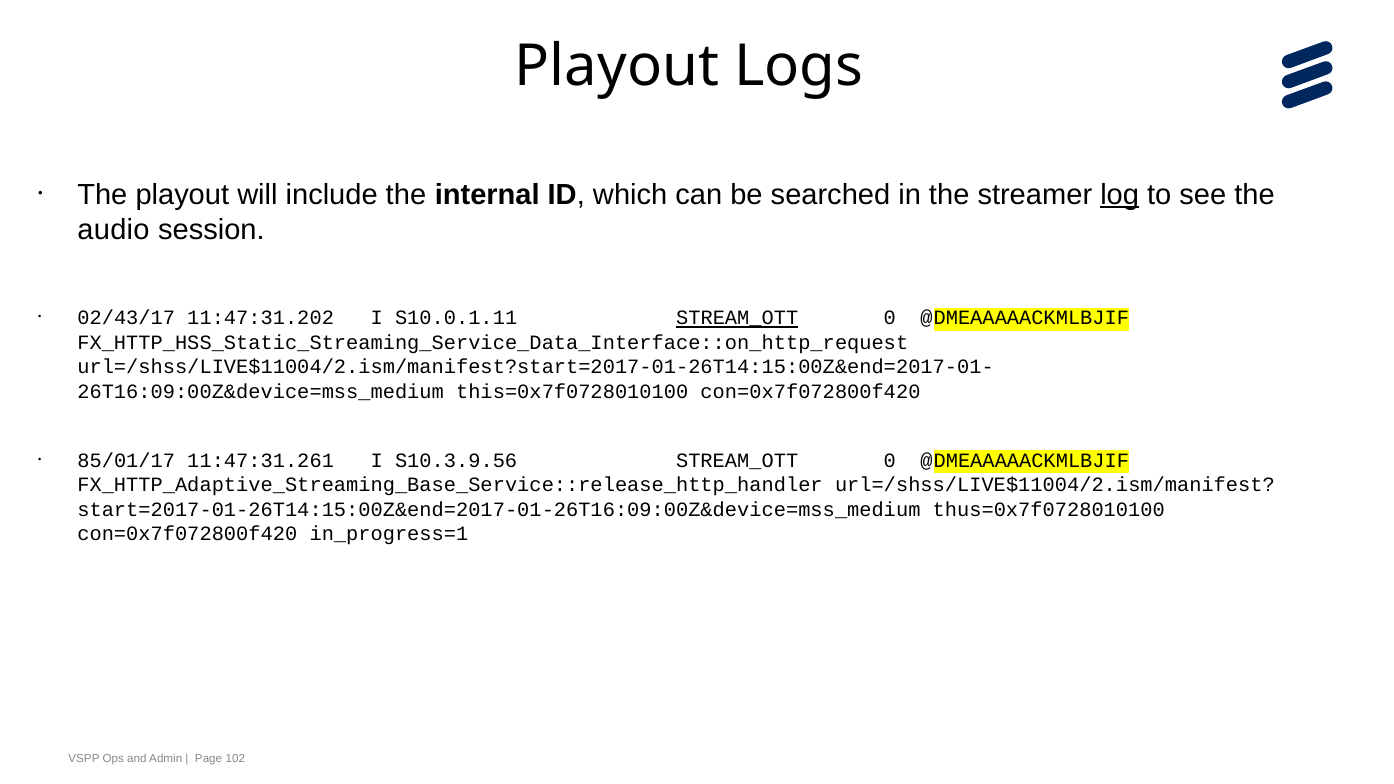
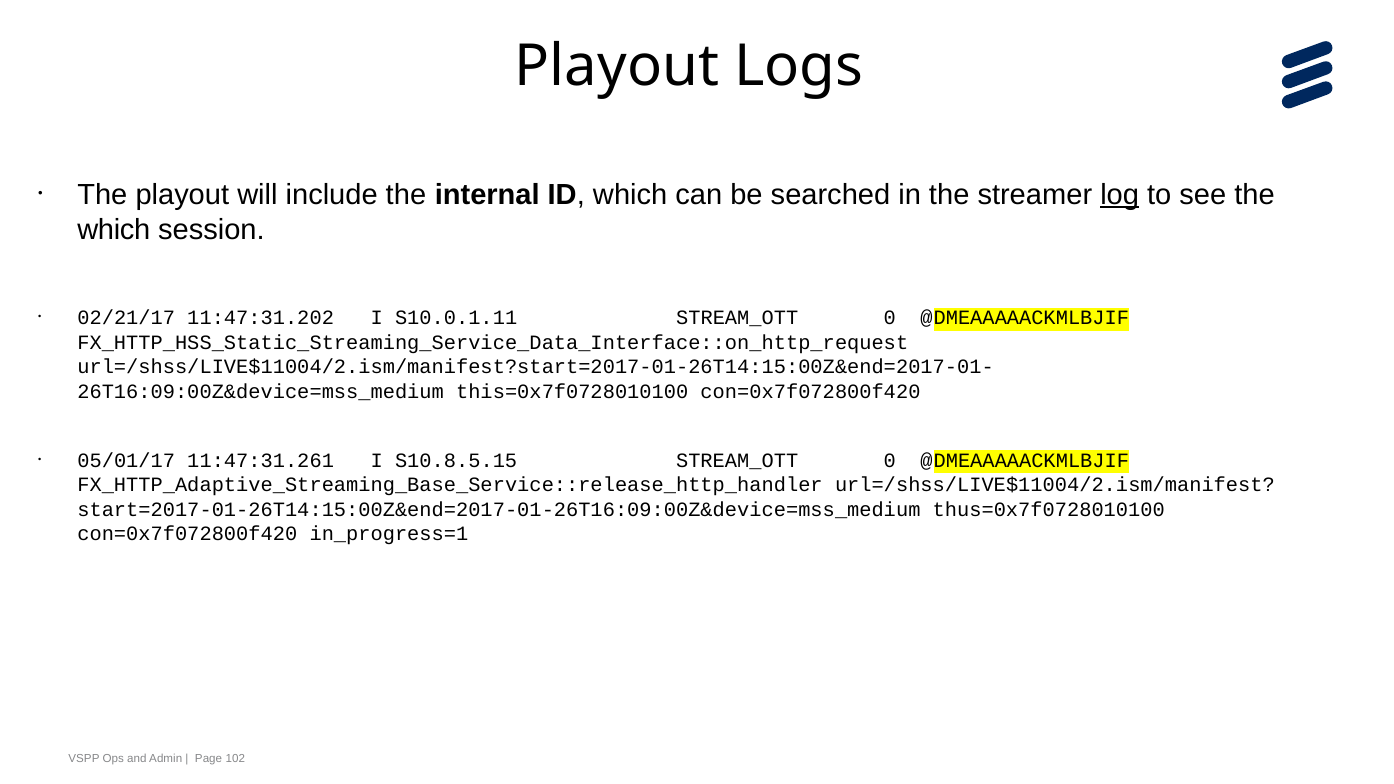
audio at (114, 230): audio -> which
02/43/17: 02/43/17 -> 02/21/17
STREAM_OTT at (737, 318) underline: present -> none
85/01/17: 85/01/17 -> 05/01/17
S10.3.9.56: S10.3.9.56 -> S10.8.5.15
